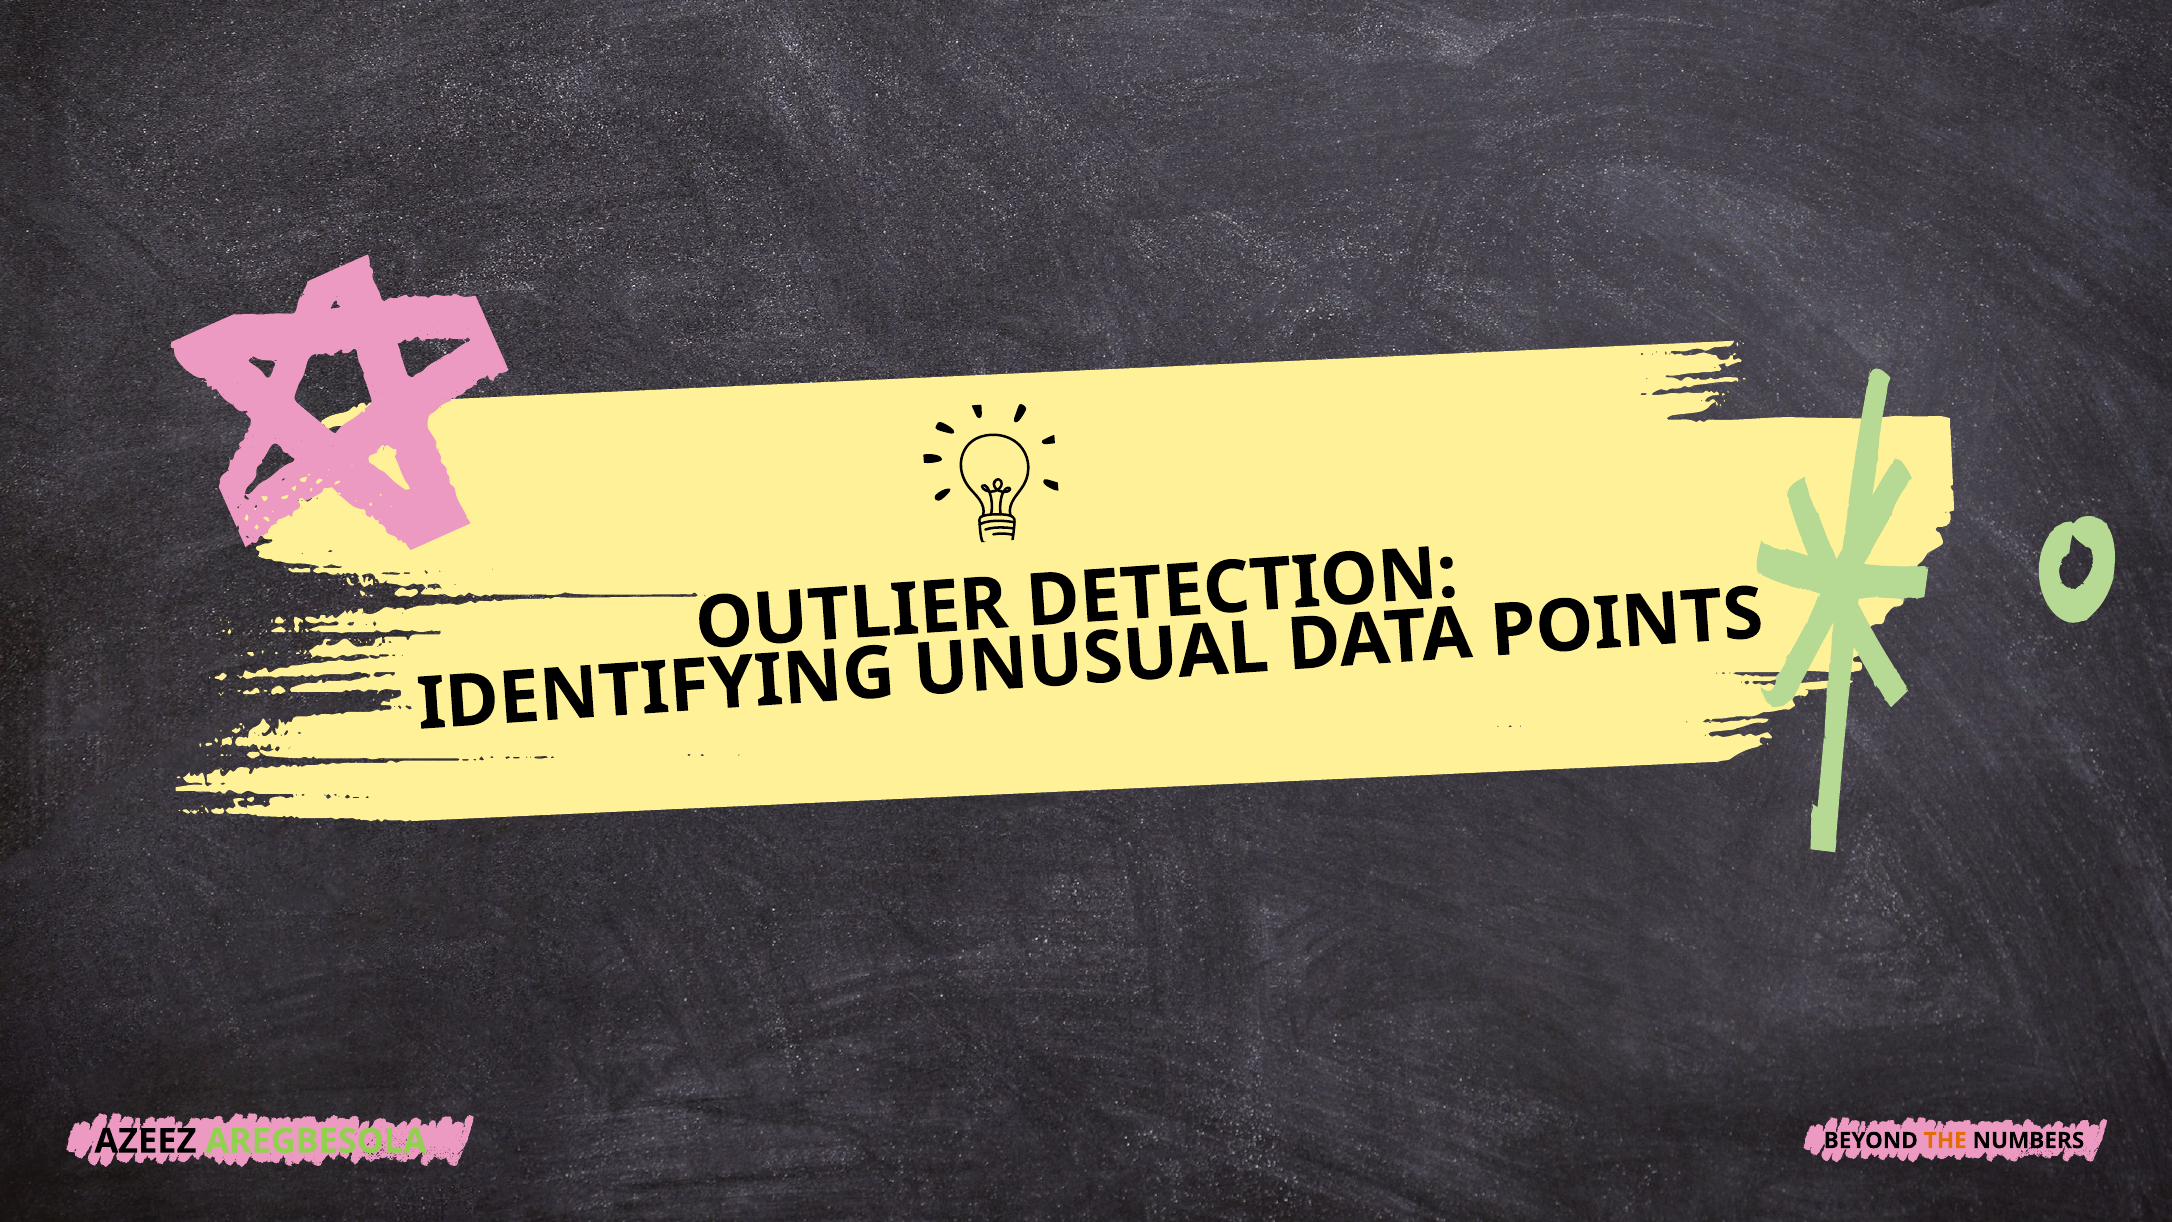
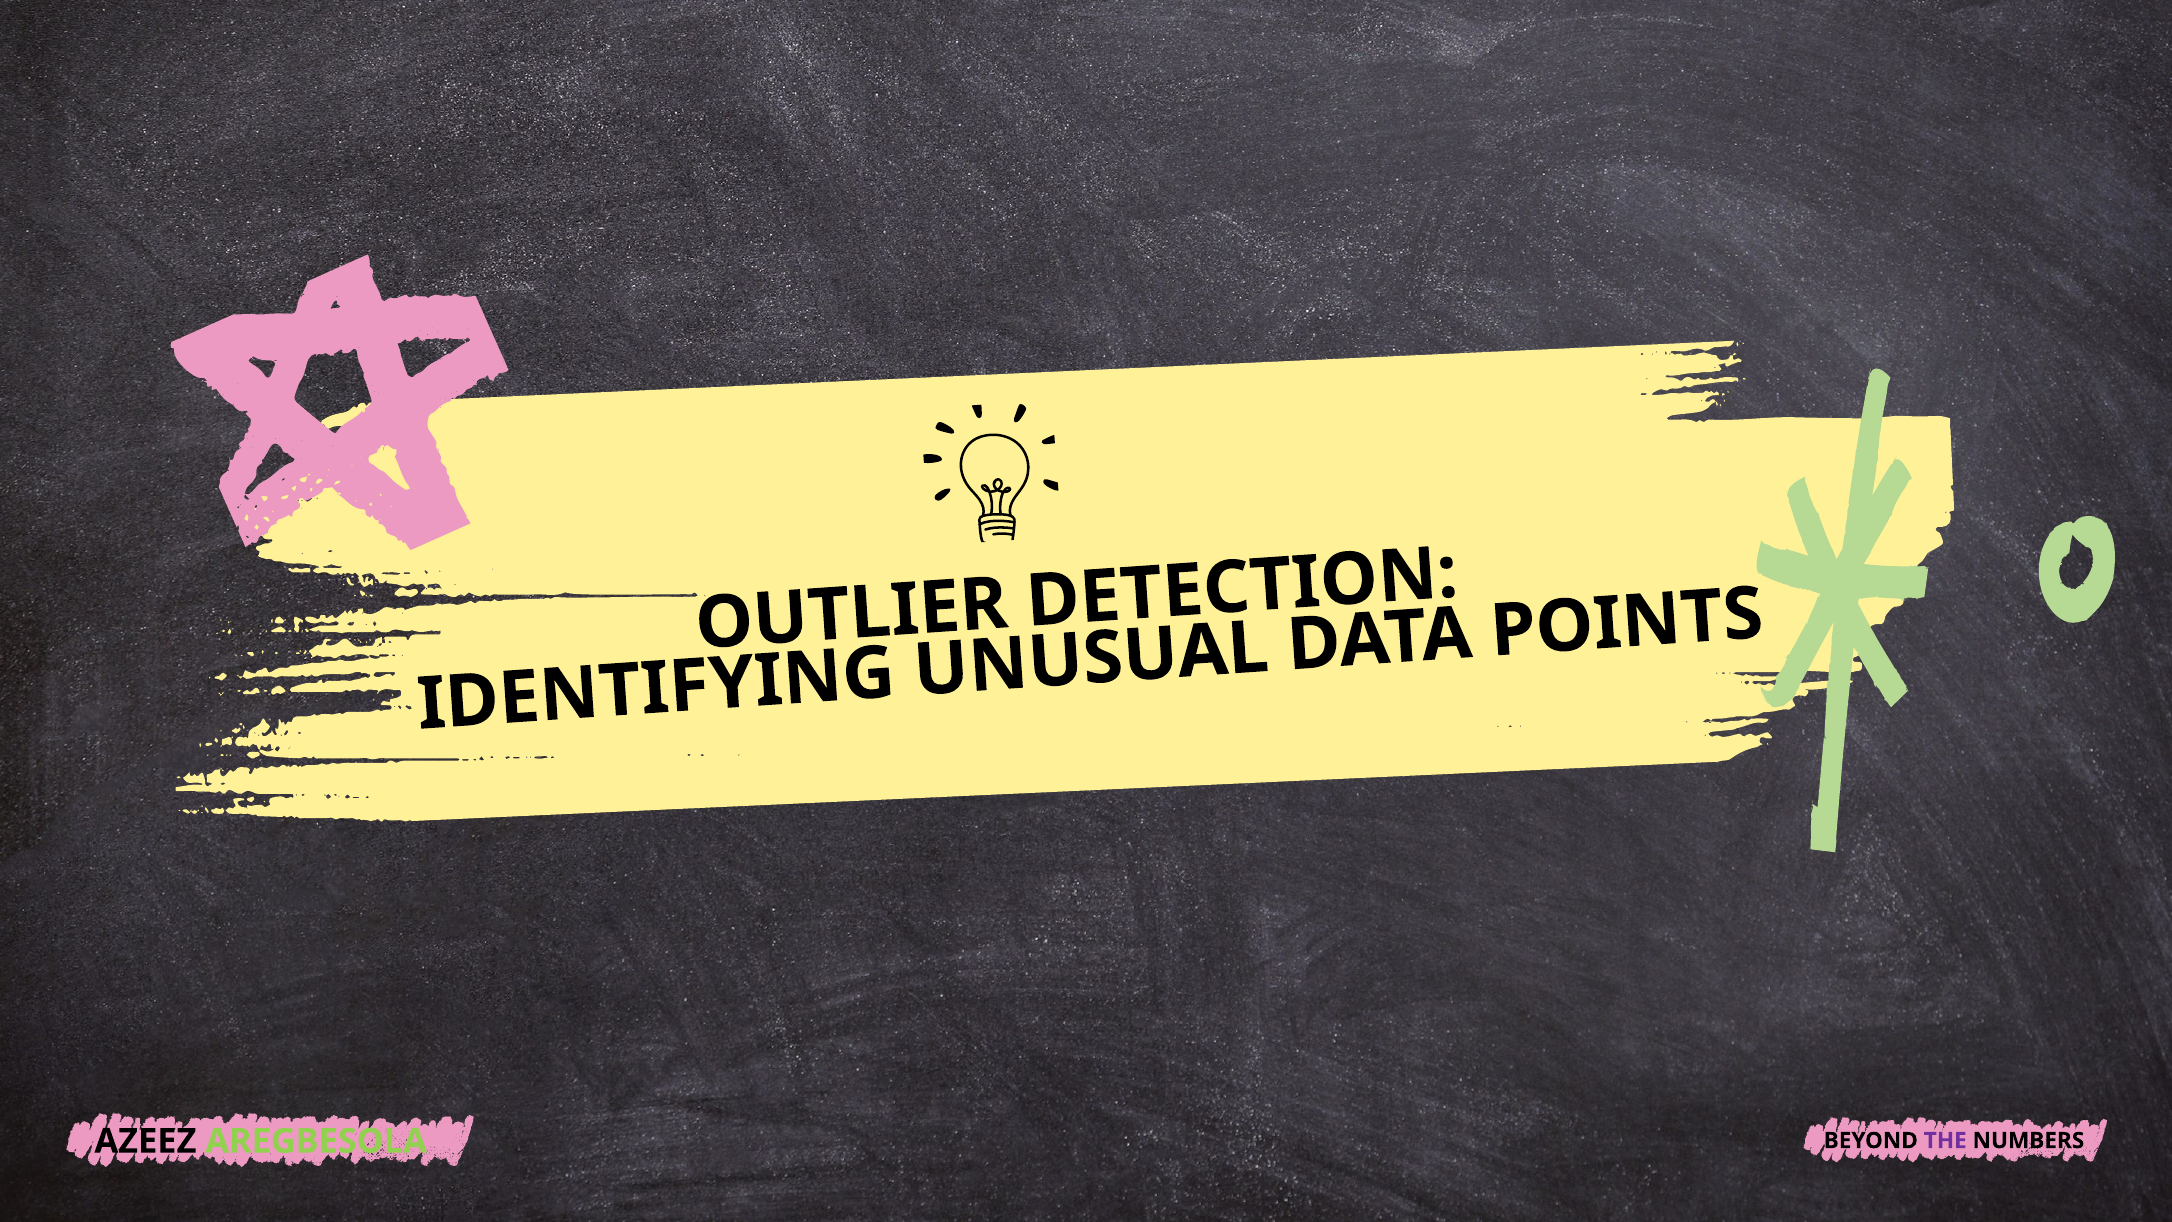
THE colour: orange -> purple
